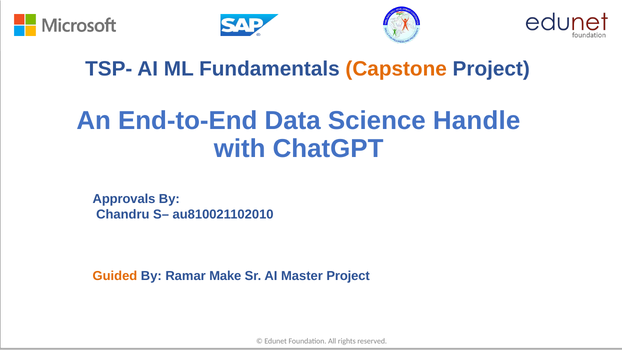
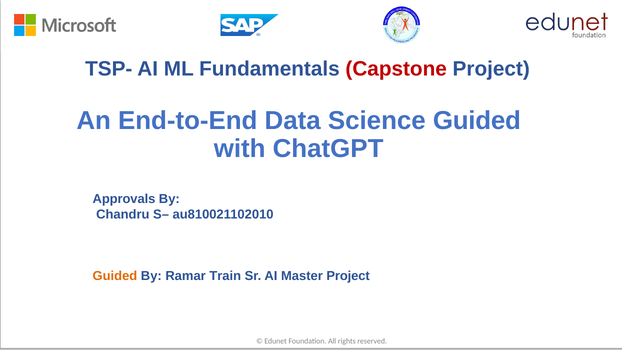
Capstone colour: orange -> red
Science Handle: Handle -> Guided
Make: Make -> Train
